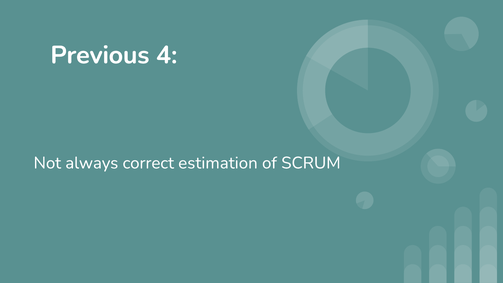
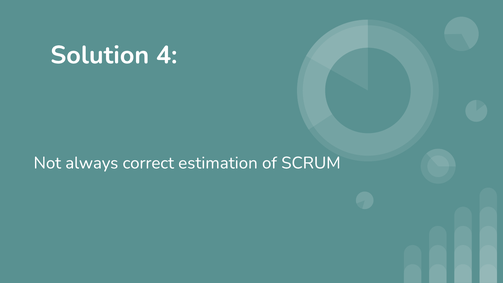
Previous: Previous -> Solution
